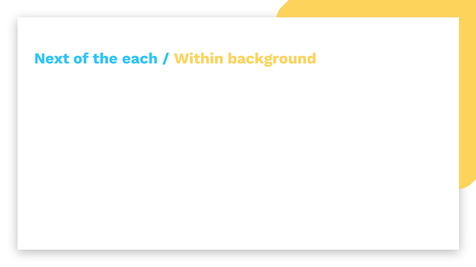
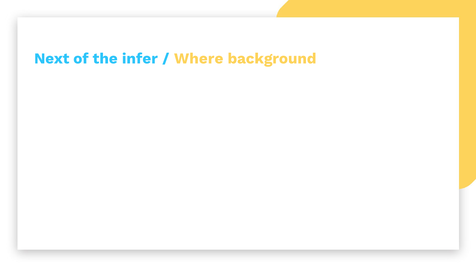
each: each -> infer
Within: Within -> Where
